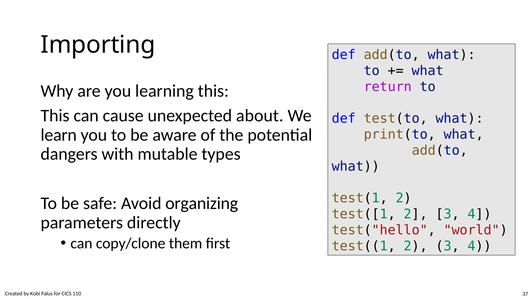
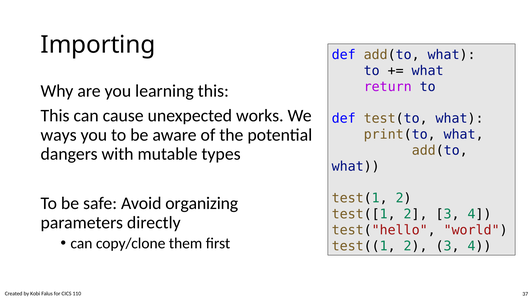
about: about -> works
learn: learn -> ways
